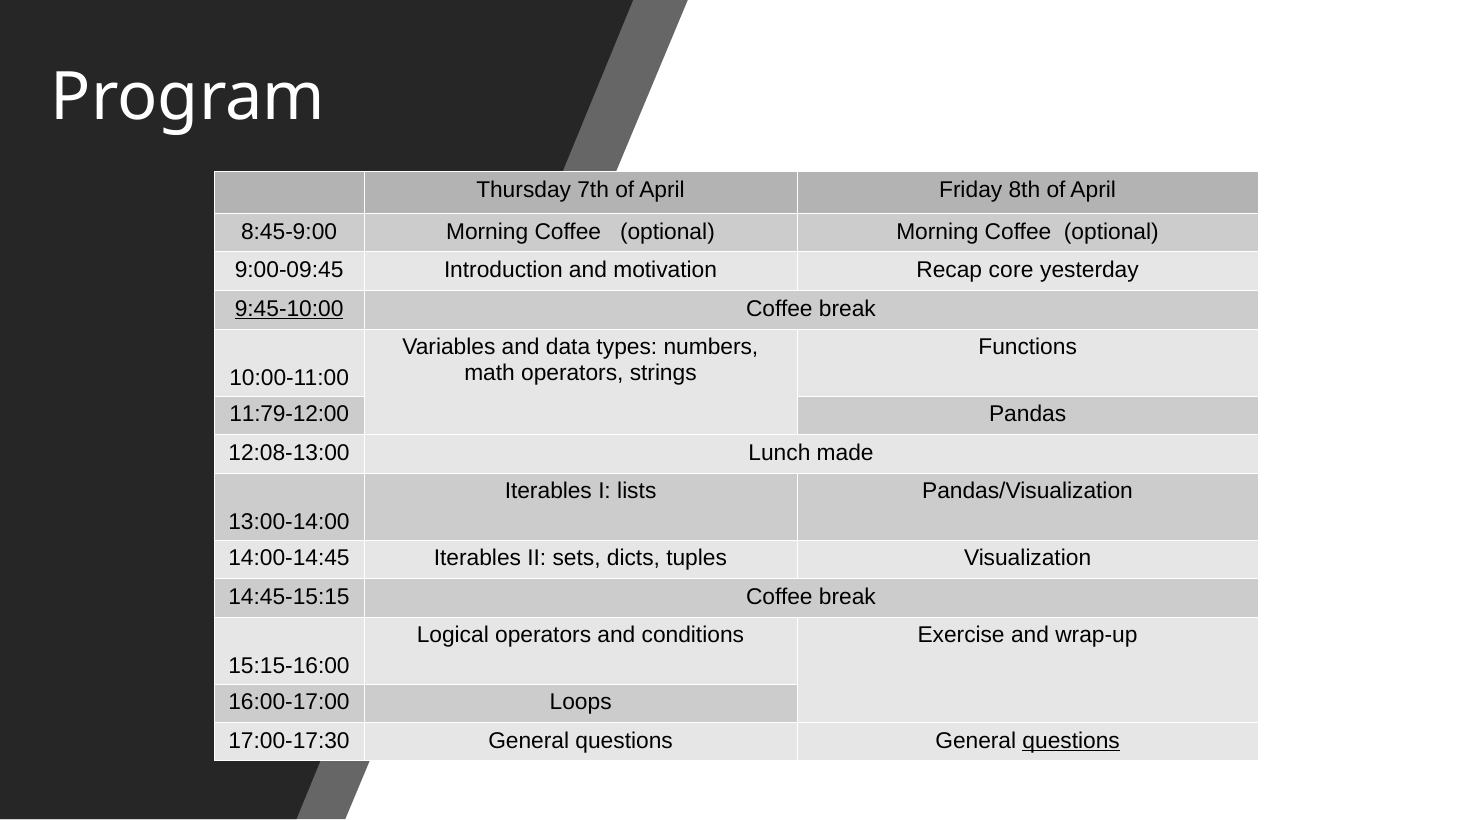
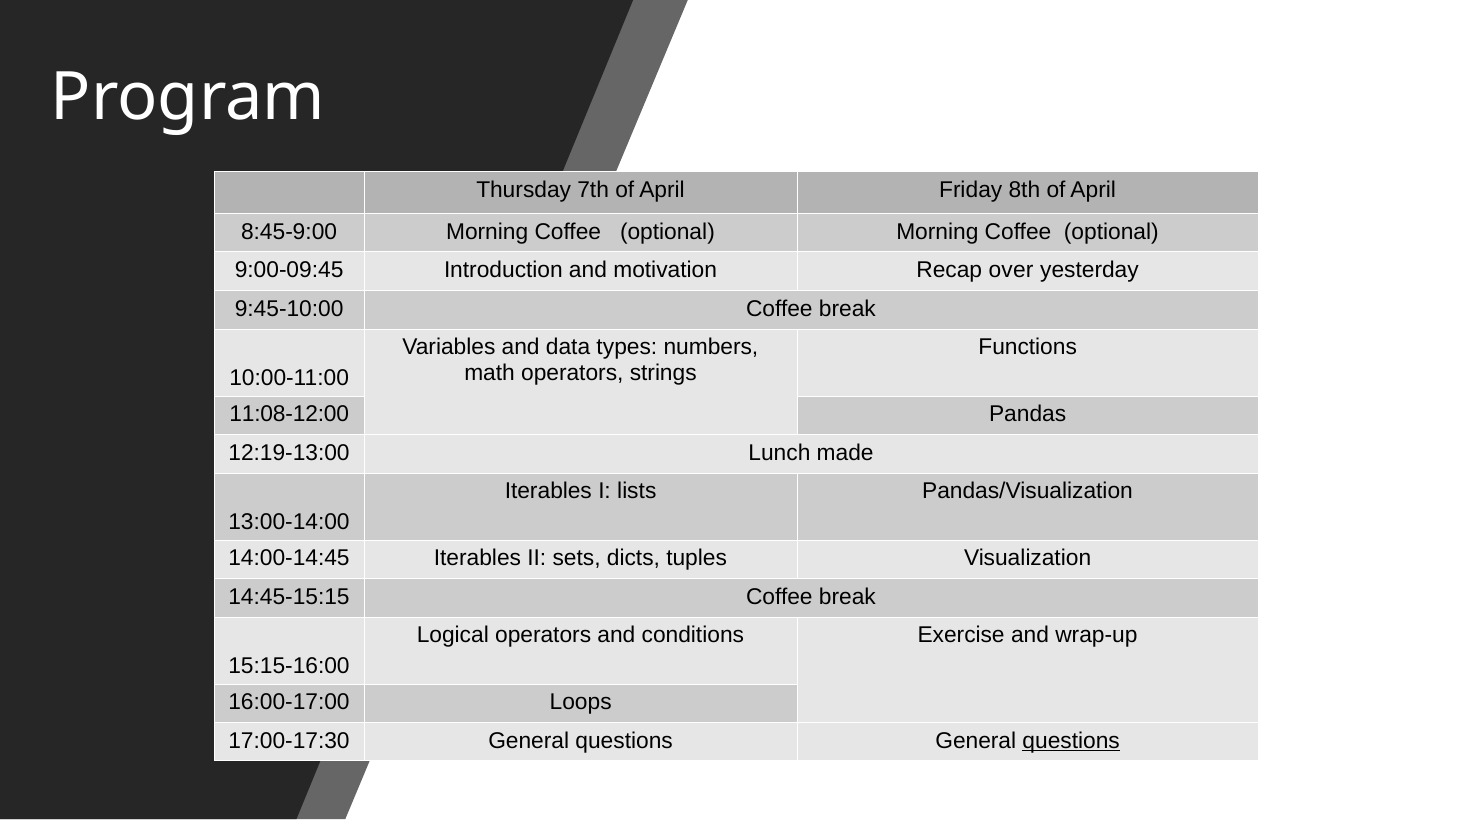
core: core -> over
9:45-10:00 underline: present -> none
11:79-12:00: 11:79-12:00 -> 11:08-12:00
12:08-13:00: 12:08-13:00 -> 12:19-13:00
